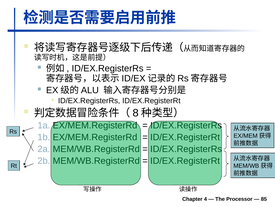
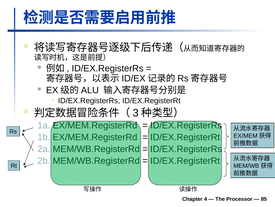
8: 8 -> 3
